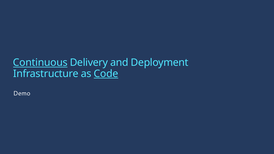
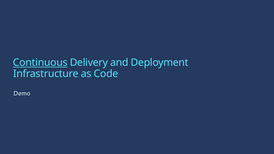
Code underline: present -> none
